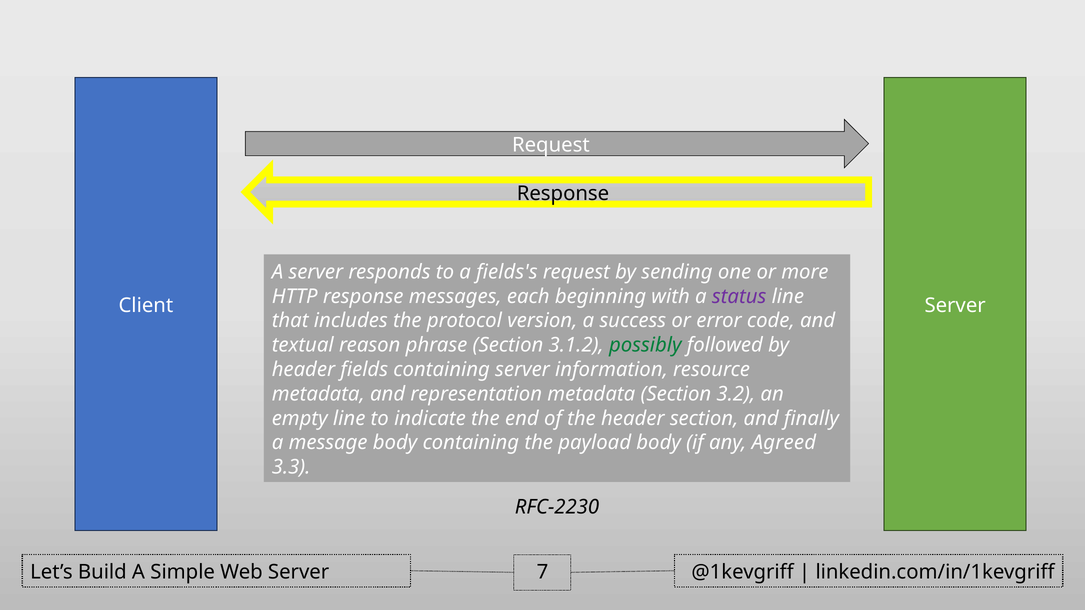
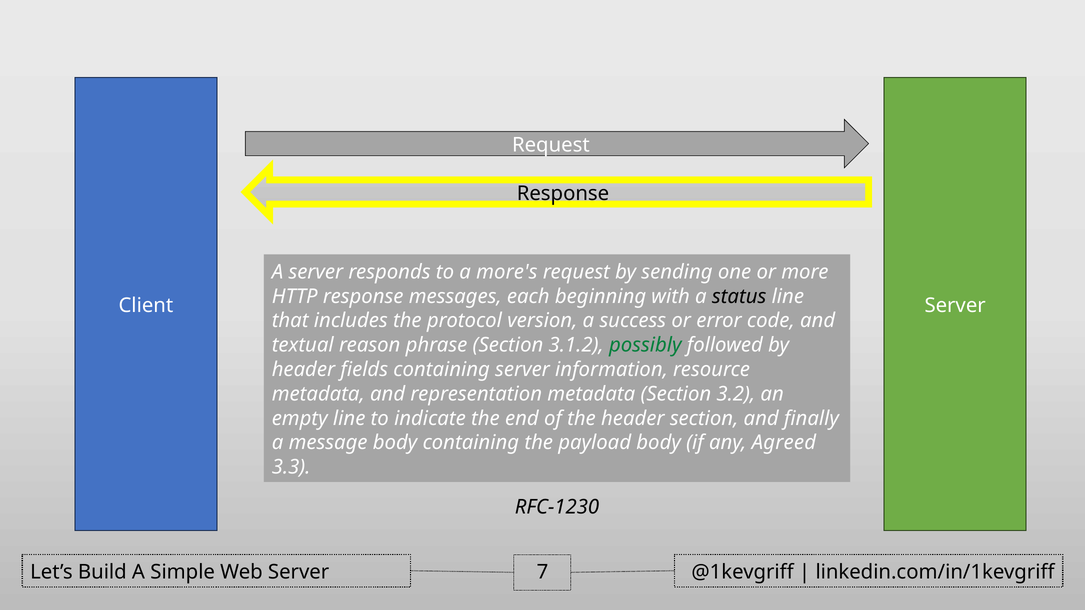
fields's: fields's -> more's
status colour: purple -> black
RFC-2230: RFC-2230 -> RFC-1230
